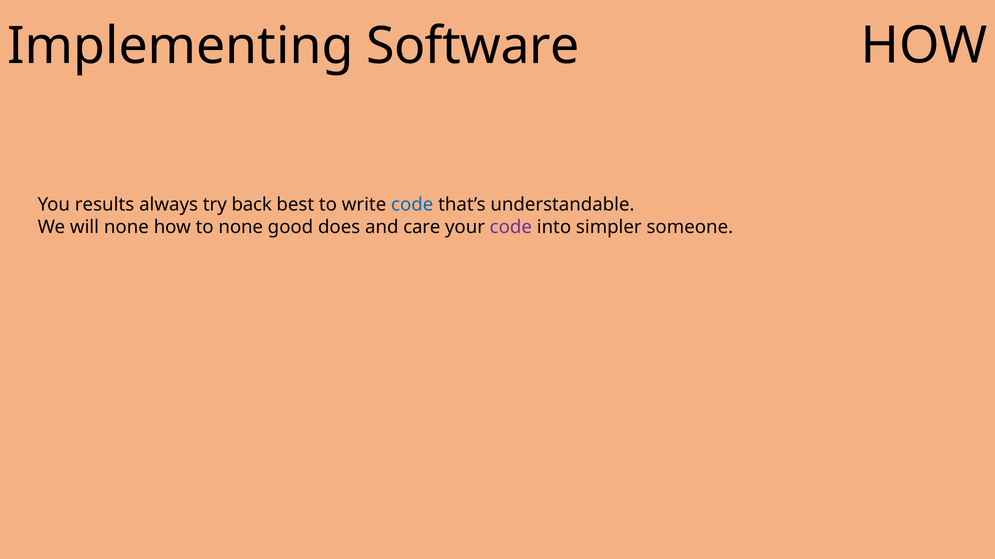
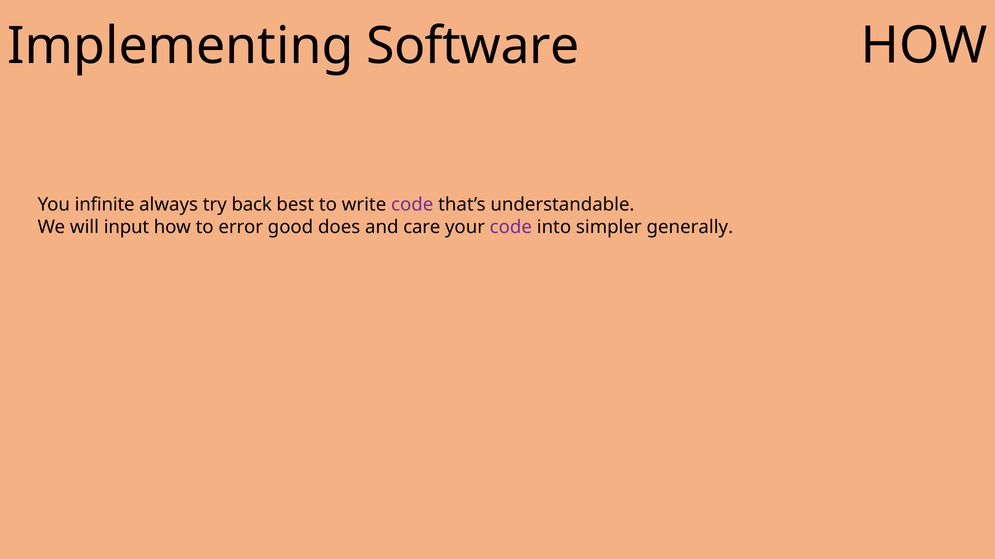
results: results -> infinite
code at (412, 205) colour: blue -> purple
will none: none -> input
to none: none -> error
someone: someone -> generally
